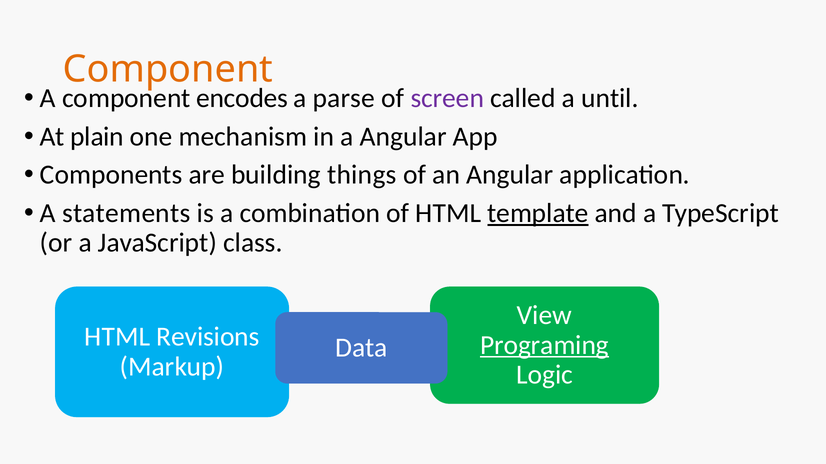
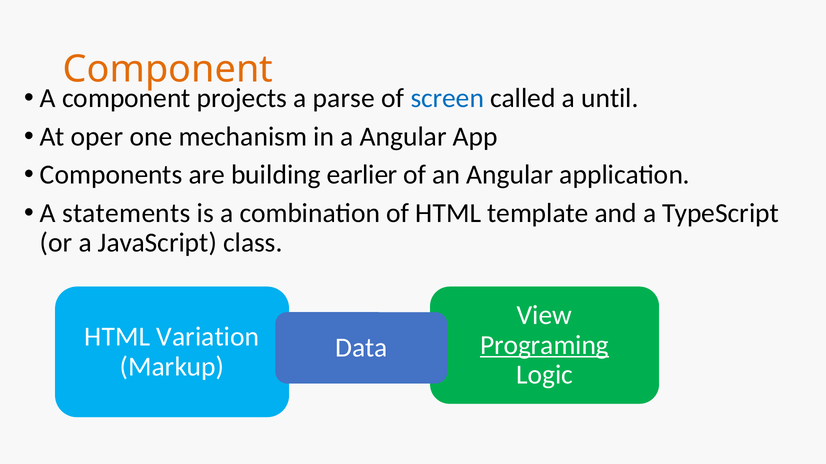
encodes: encodes -> projects
screen colour: purple -> blue
plain: plain -> oper
things: things -> earlier
template underline: present -> none
Revisions: Revisions -> Variation
